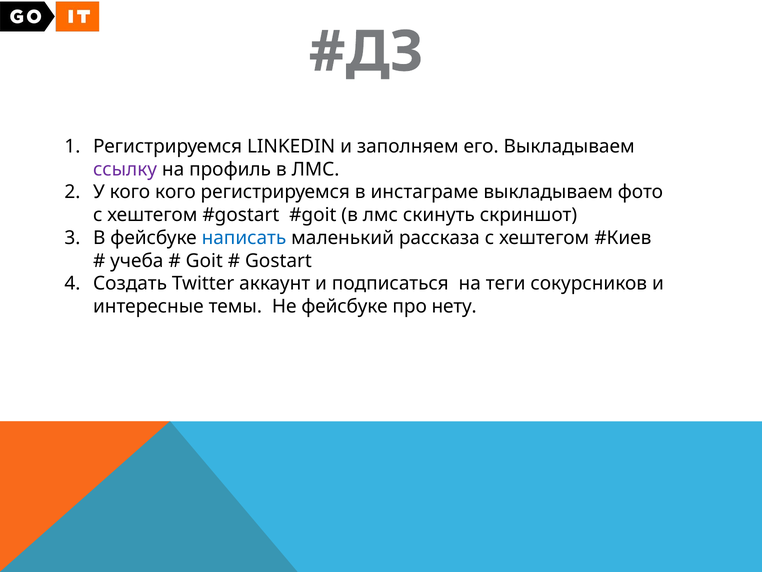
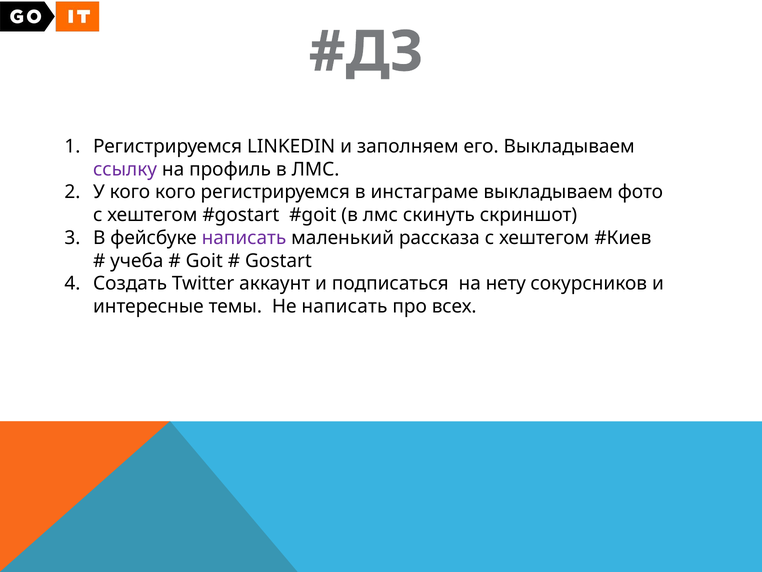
написать at (244, 238) colour: blue -> purple
теги: теги -> нету
Не фейсбуке: фейсбуке -> написать
нету: нету -> всех
